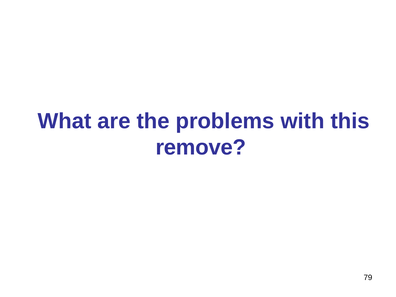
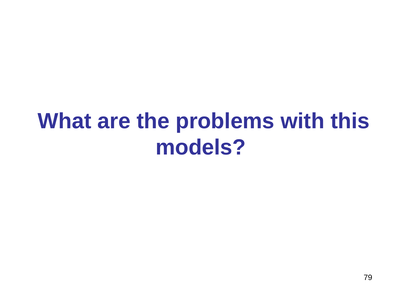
remove: remove -> models
